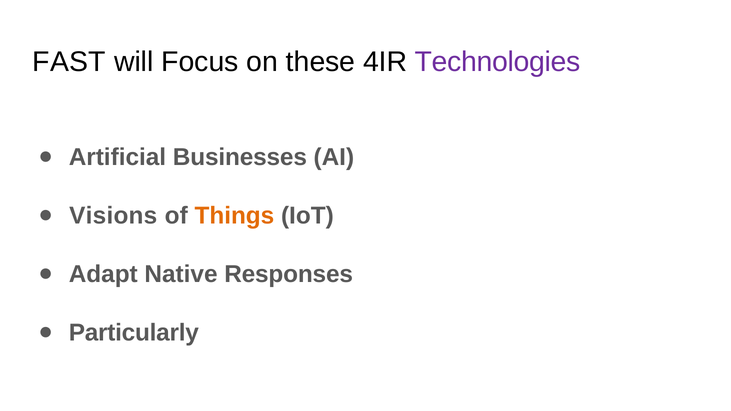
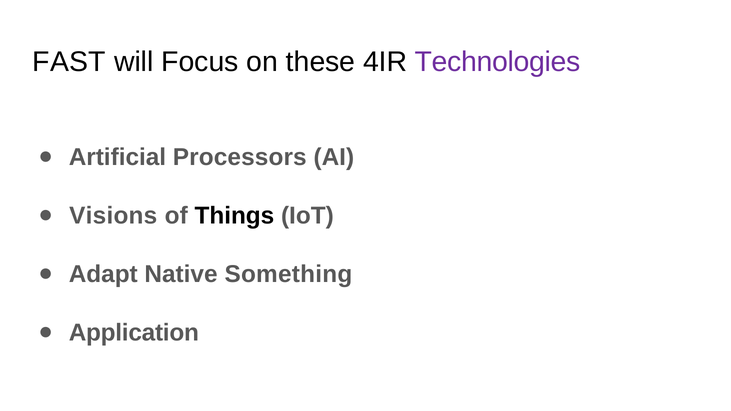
Businesses: Businesses -> Processors
Things colour: orange -> black
Responses: Responses -> Something
Particularly: Particularly -> Application
